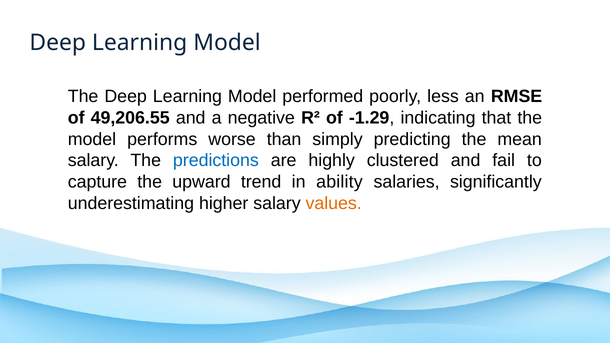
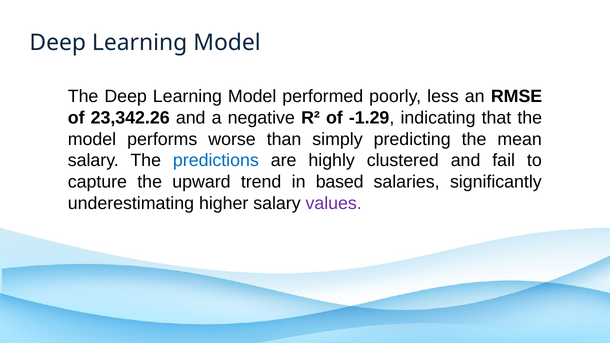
49,206.55: 49,206.55 -> 23,342.26
ability: ability -> based
values colour: orange -> purple
